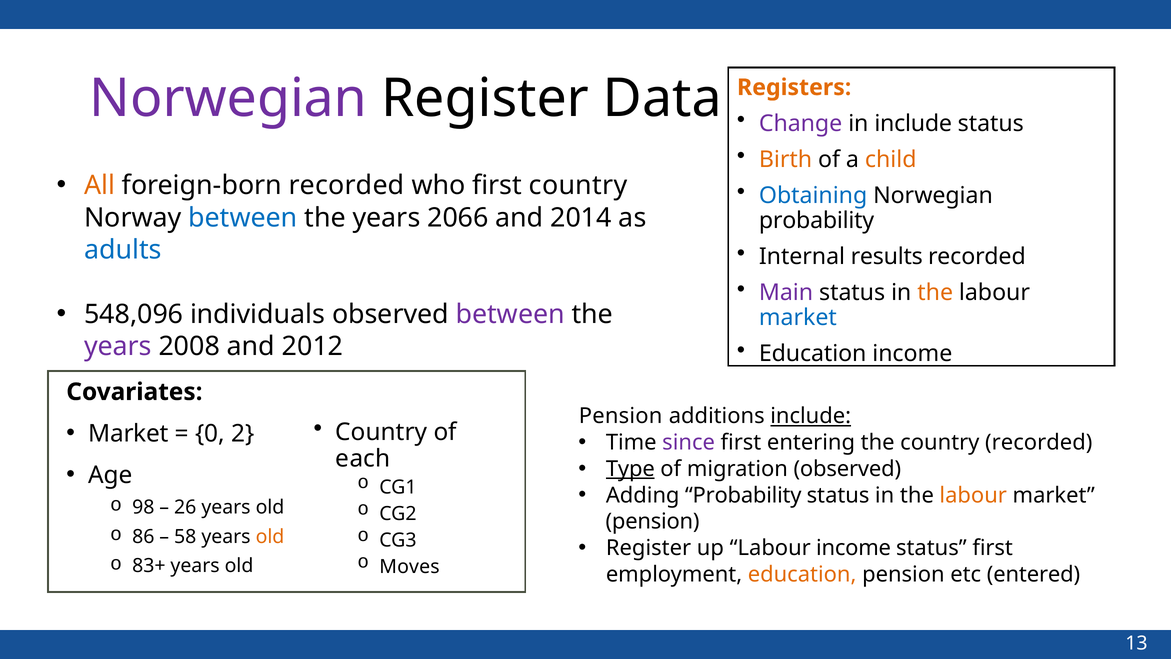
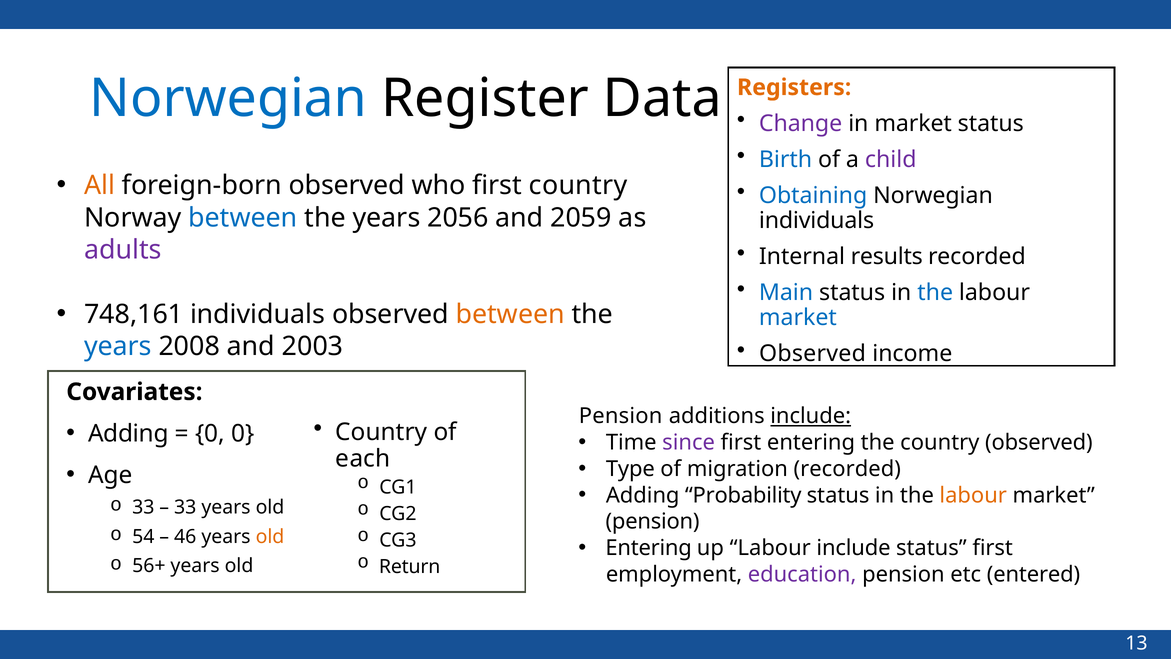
Norwegian at (228, 98) colour: purple -> blue
in include: include -> market
Birth colour: orange -> blue
child colour: orange -> purple
foreign-born recorded: recorded -> observed
2066: 2066 -> 2056
2014: 2014 -> 2059
probability at (817, 220): probability -> individuals
adults colour: blue -> purple
Main colour: purple -> blue
the at (935, 292) colour: orange -> blue
548,096: 548,096 -> 748,161
between at (510, 314) colour: purple -> orange
Education at (813, 353): Education -> Observed
years at (118, 346) colour: purple -> blue
2012: 2012 -> 2003
Market at (128, 433): Market -> Adding
0 2: 2 -> 0
country recorded: recorded -> observed
Type underline: present -> none
migration observed: observed -> recorded
98 at (143, 507): 98 -> 33
26 at (185, 507): 26 -> 33
86: 86 -> 54
58: 58 -> 46
Register at (649, 548): Register -> Entering
Labour income: income -> include
Moves: Moves -> Return
83+: 83+ -> 56+
education at (802, 574) colour: orange -> purple
